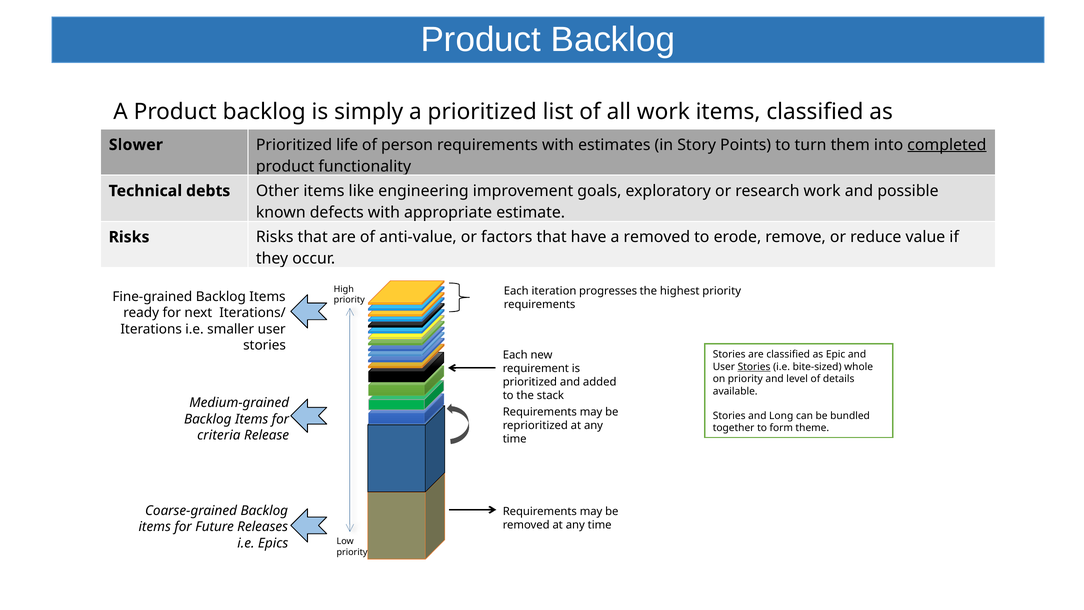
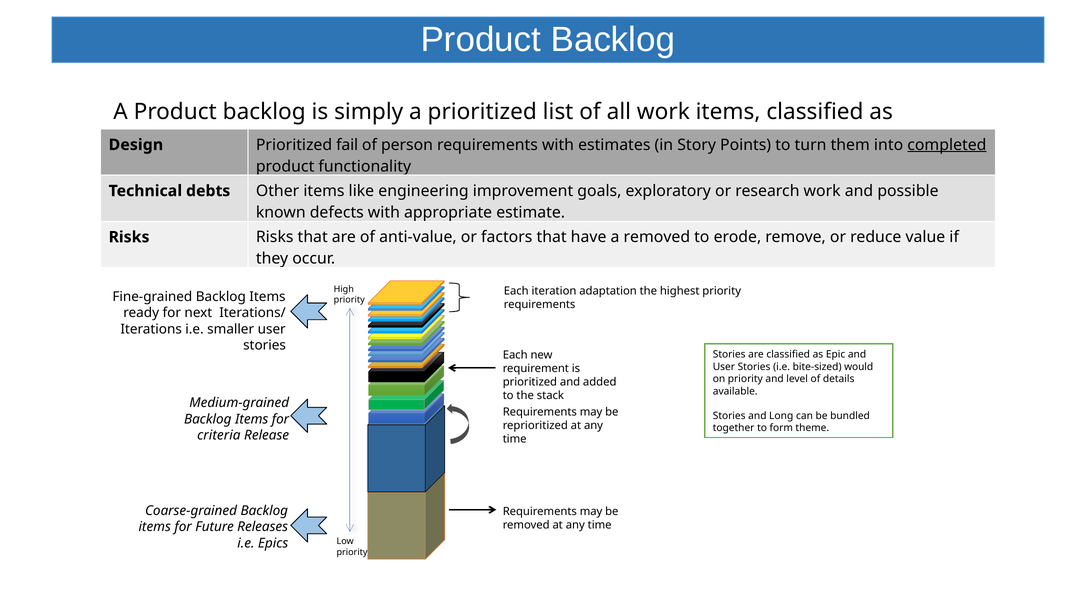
Slower: Slower -> Design
life: life -> fail
progresses: progresses -> adaptation
Stories at (754, 367) underline: present -> none
whole: whole -> would
